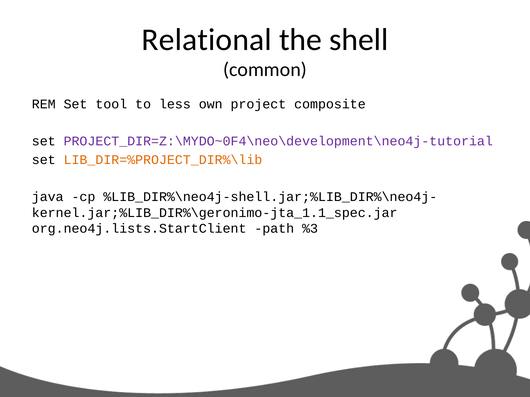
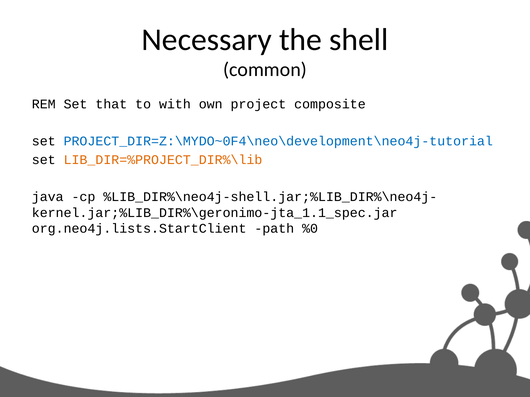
Relational: Relational -> Necessary
tool: tool -> that
less: less -> with
PROJECT_DIR=Z:\MYDO~0F4\neo\development\neo4j-tutorial colour: purple -> blue
%3: %3 -> %0
